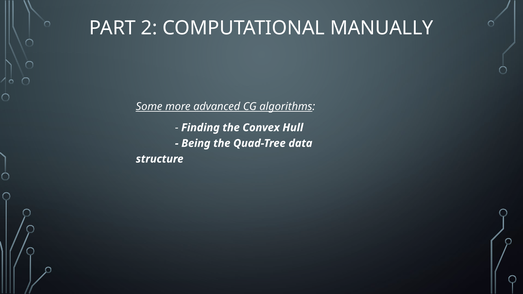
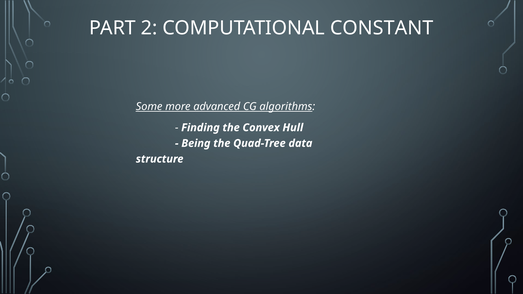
MANUALLY: MANUALLY -> CONSTANT
